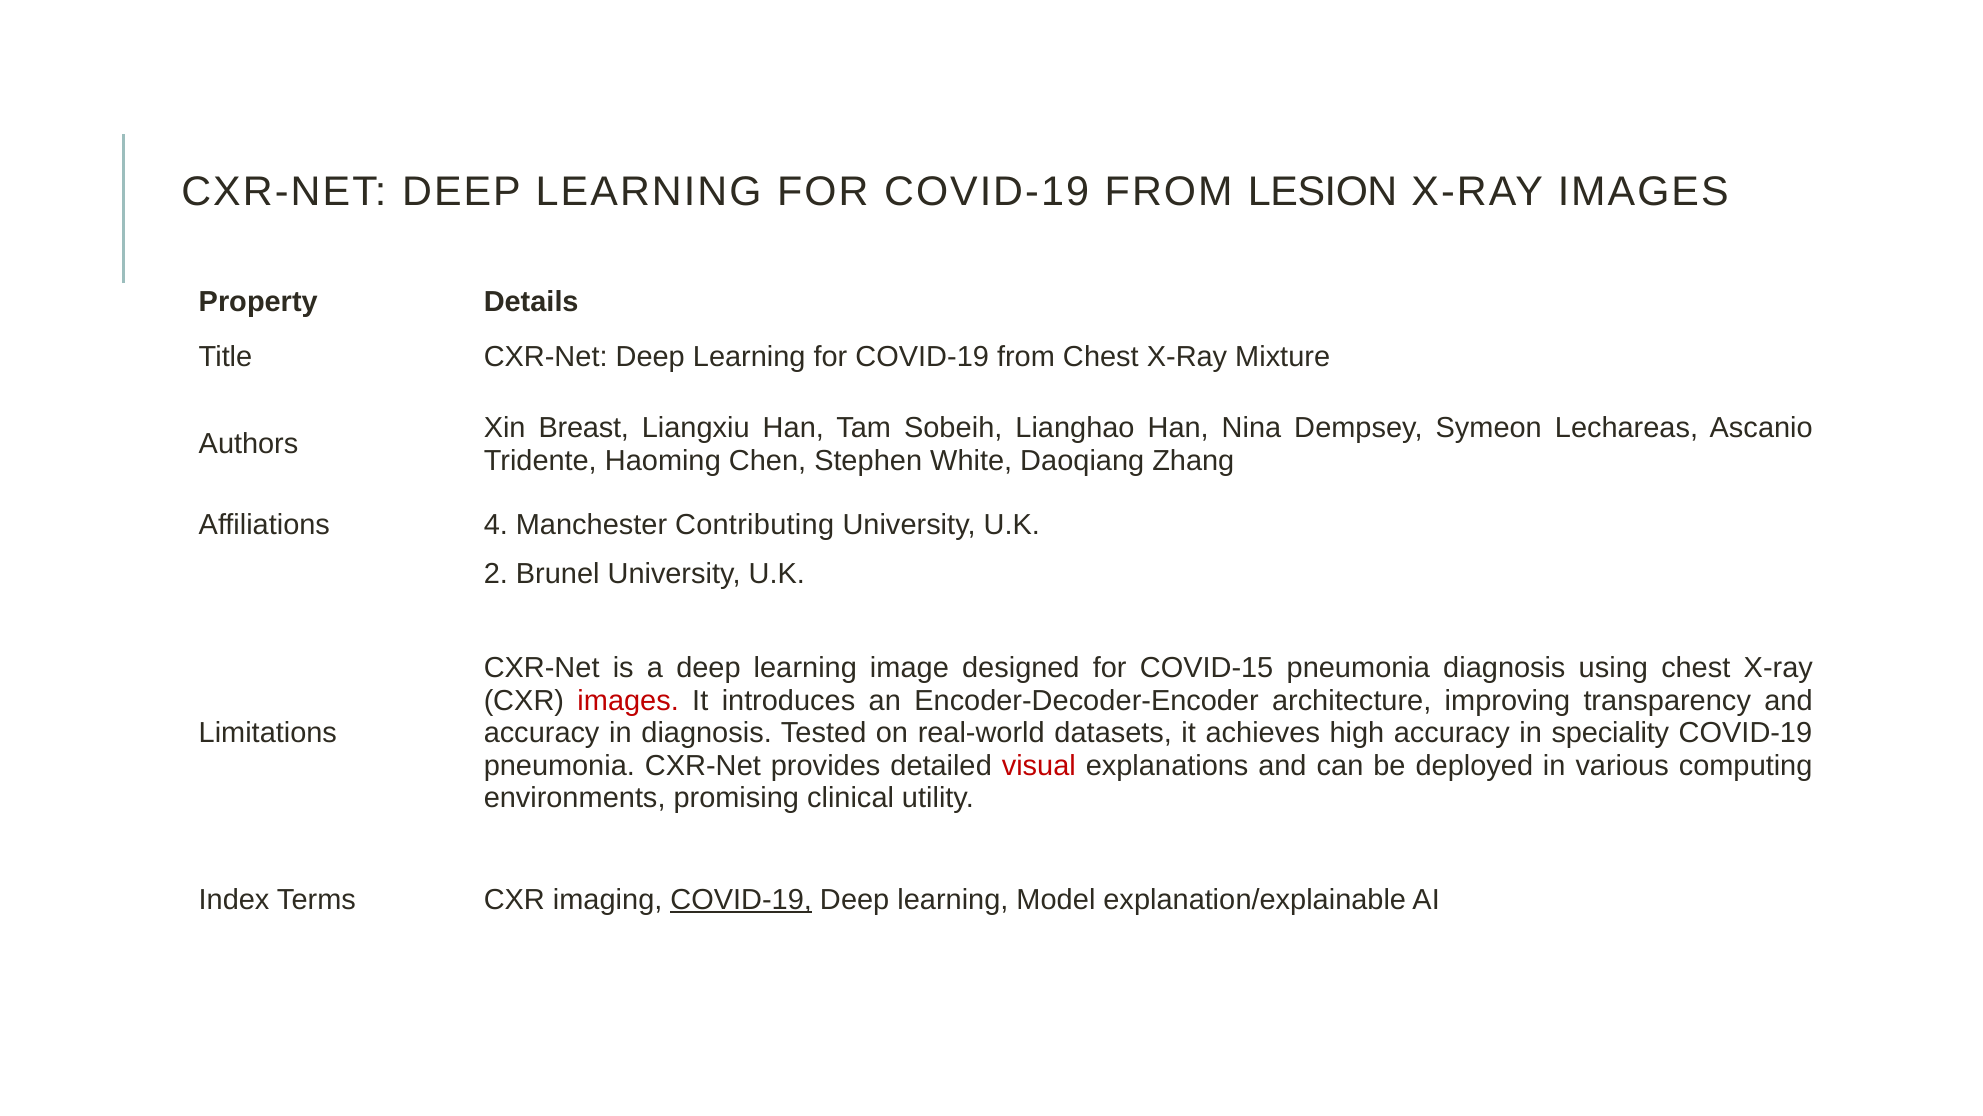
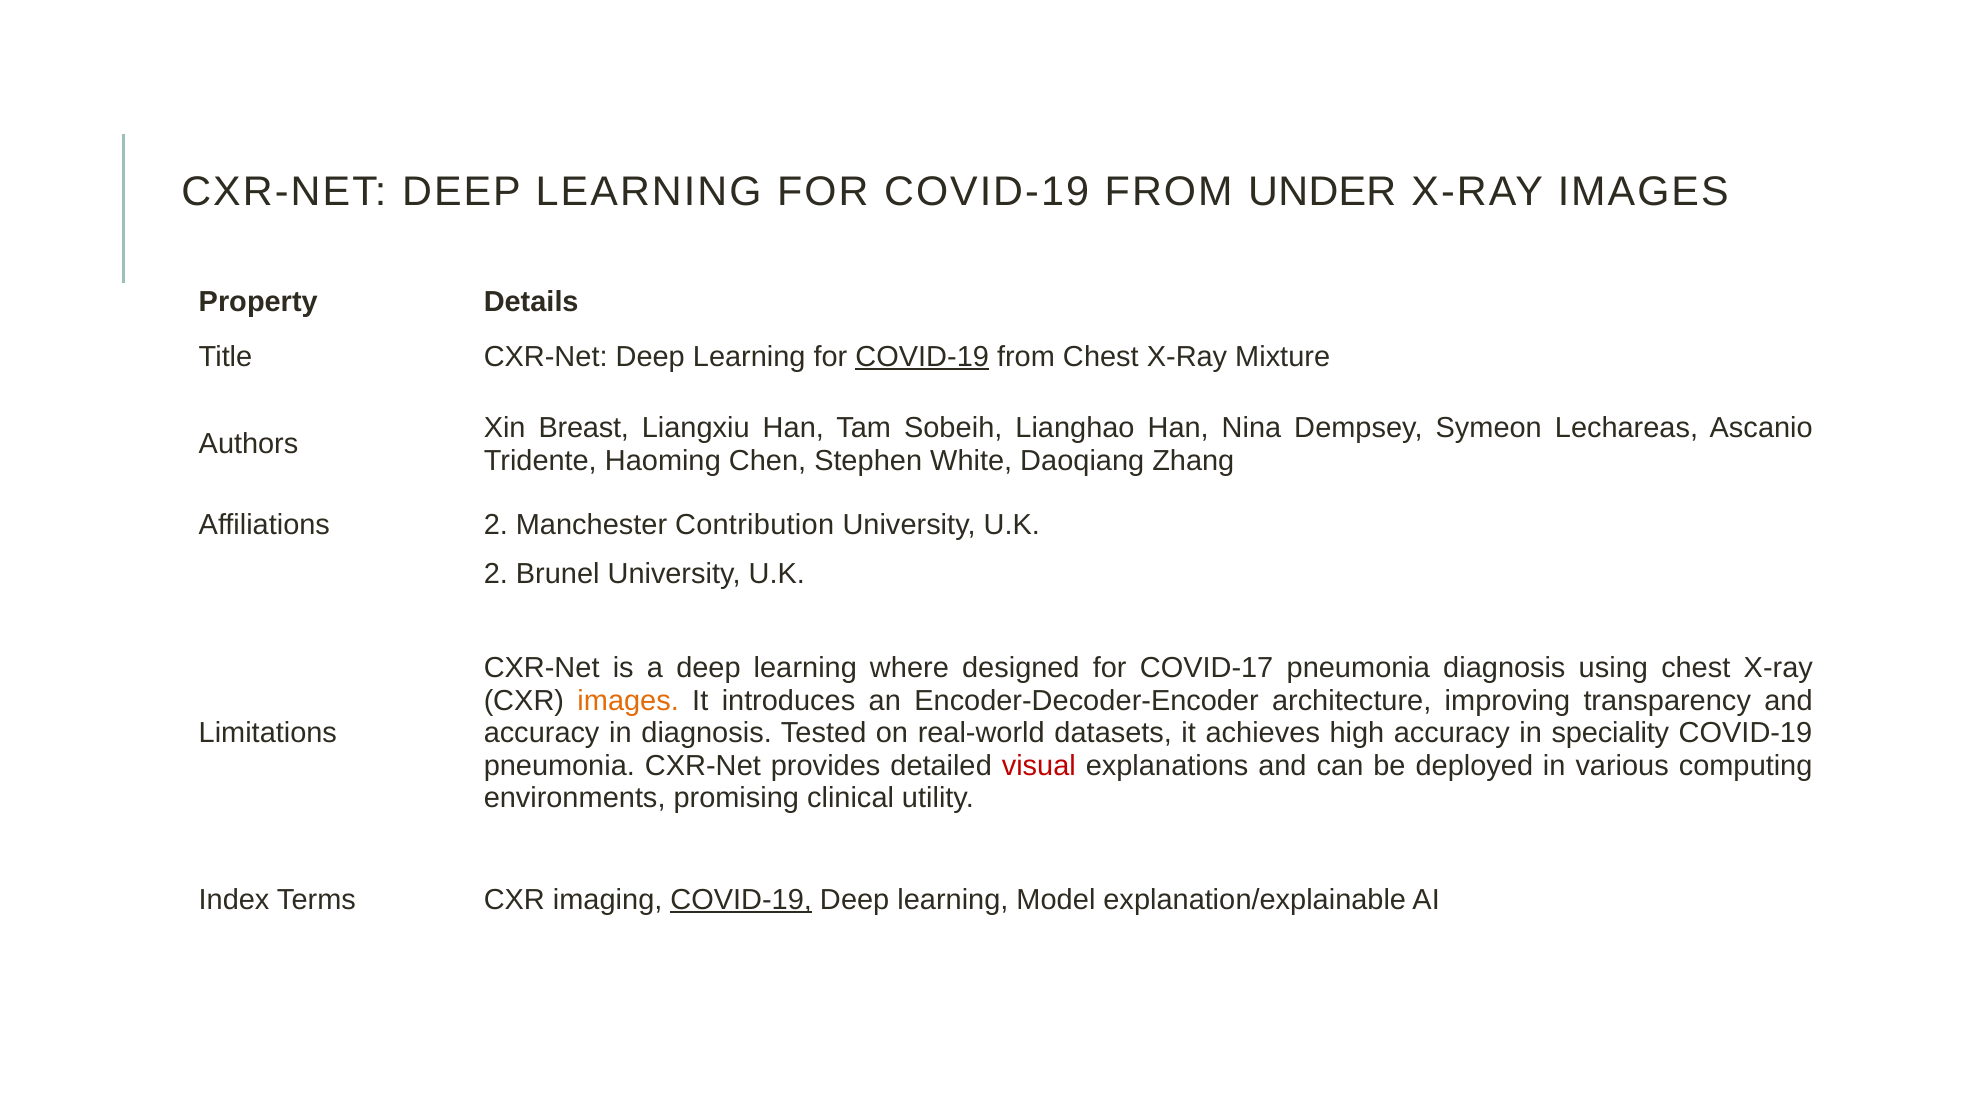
LESION: LESION -> UNDER
COVID-19 at (922, 357) underline: none -> present
Affiliations 4: 4 -> 2
Contributing: Contributing -> Contribution
image: image -> where
COVID-15: COVID-15 -> COVID-17
images at (628, 700) colour: red -> orange
